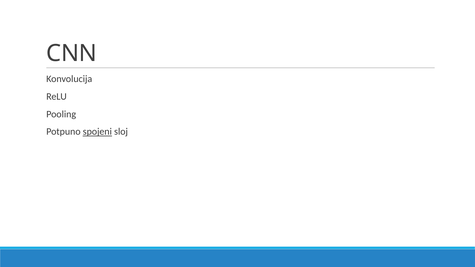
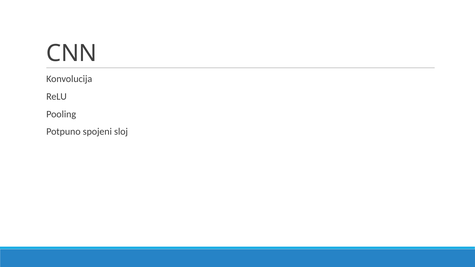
spojeni underline: present -> none
